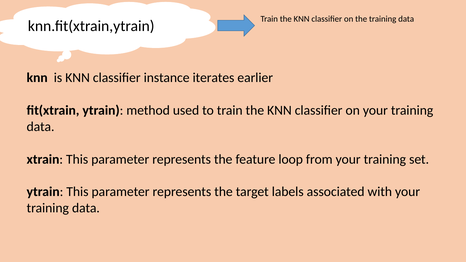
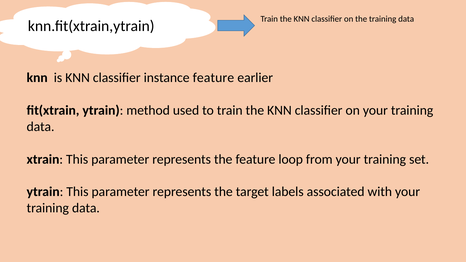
instance iterates: iterates -> feature
